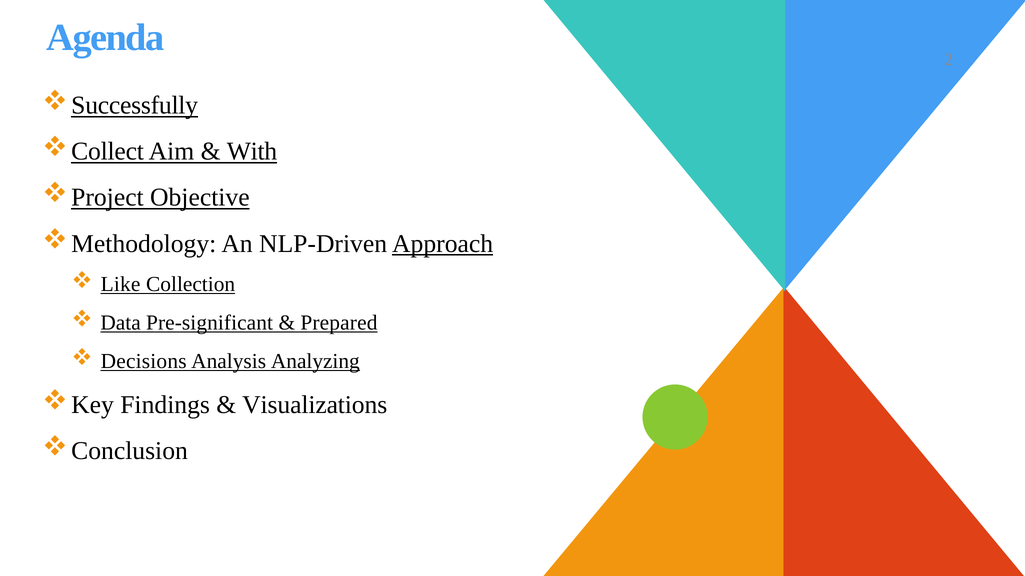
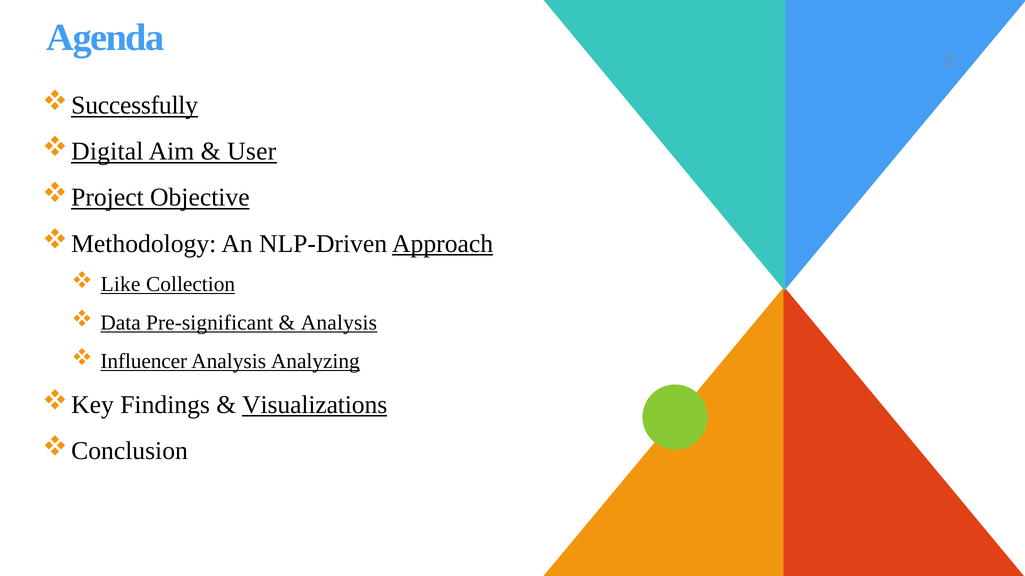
Collect: Collect -> Digital
With: With -> User
Prepared at (339, 323): Prepared -> Analysis
Decisions: Decisions -> Influencer
Visualizations underline: none -> present
